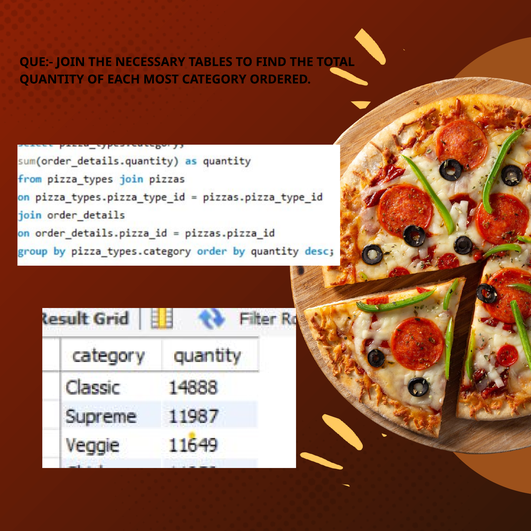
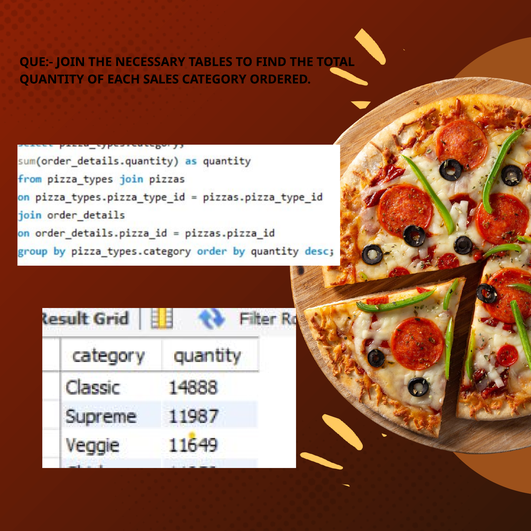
MOST: MOST -> SALES
